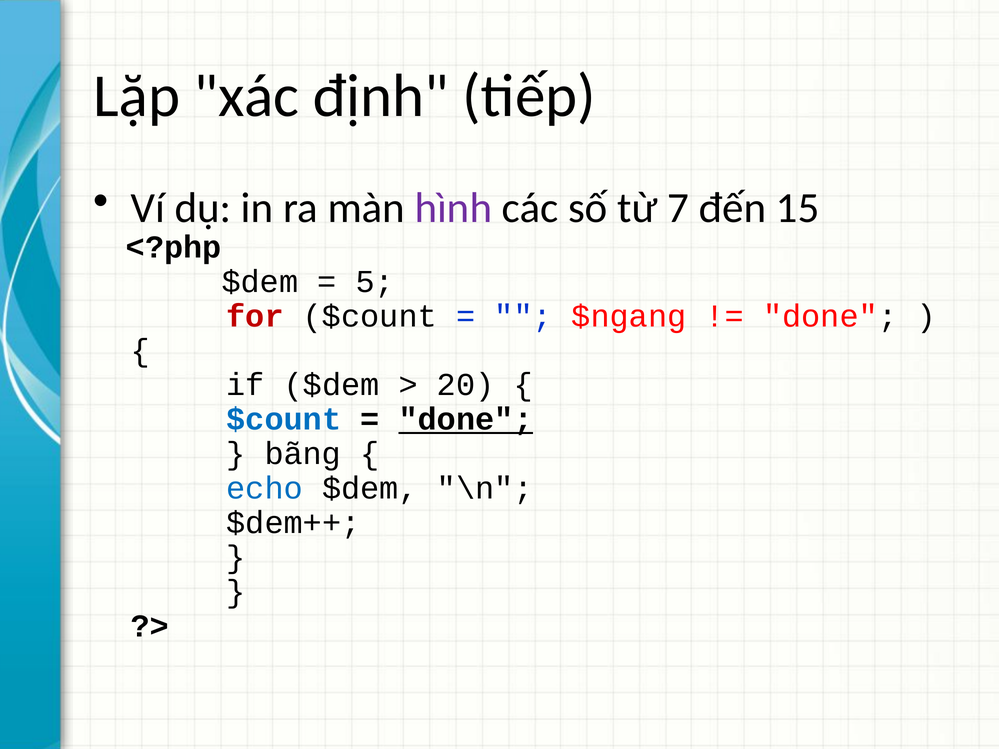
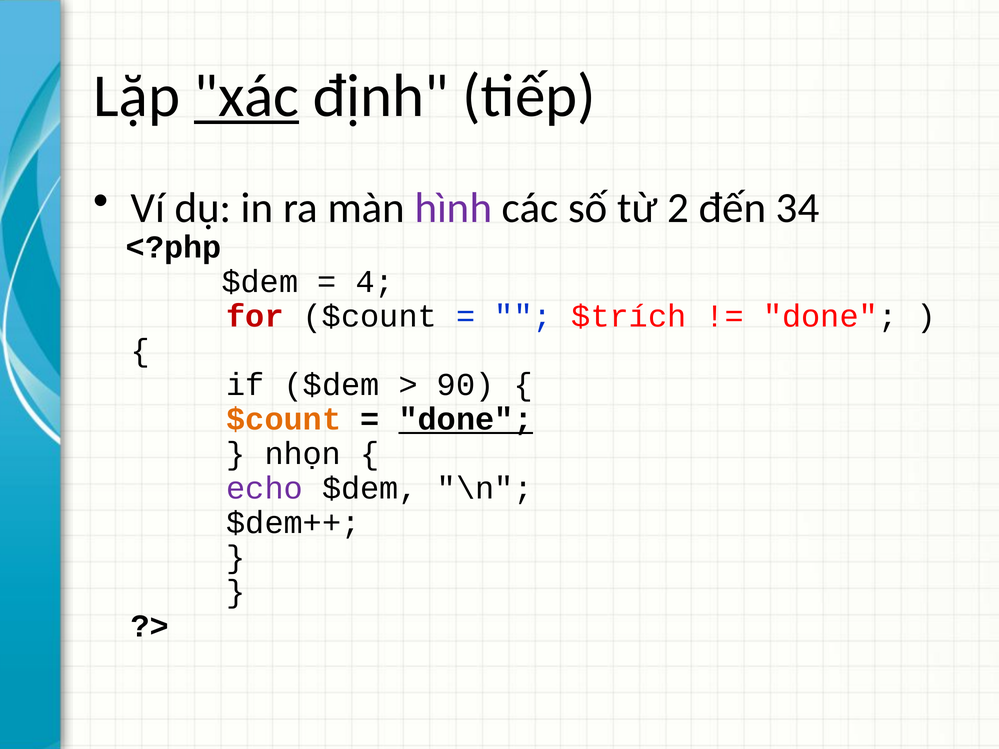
xác underline: none -> present
7: 7 -> 2
15: 15 -> 34
5: 5 -> 4
$ngang: $ngang -> $trích
20: 20 -> 90
$count at (284, 420) colour: blue -> orange
bãng: bãng -> nhọn
echo colour: blue -> purple
